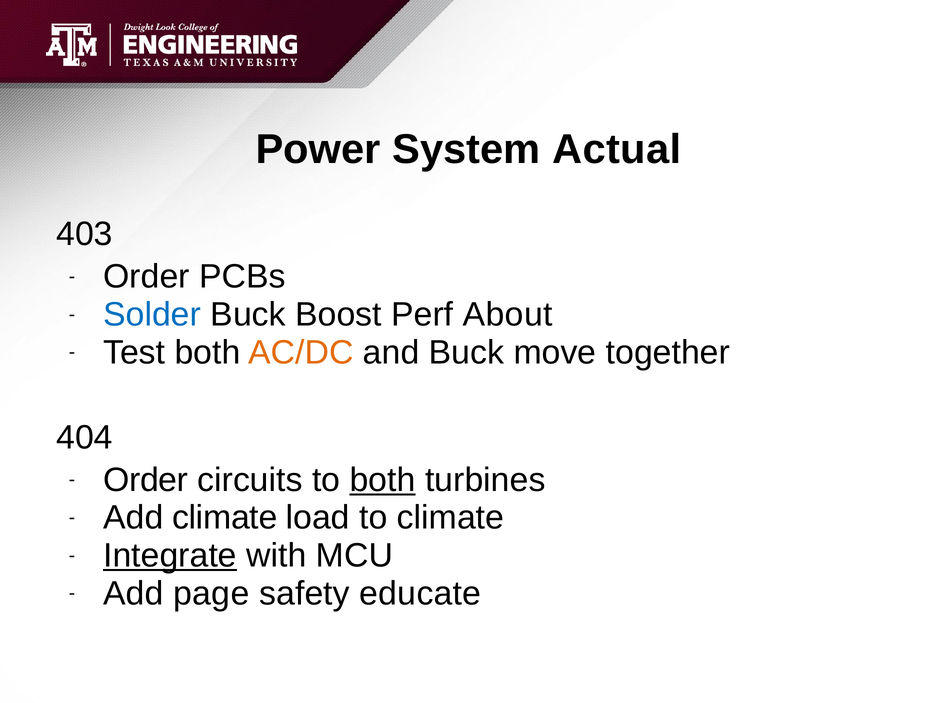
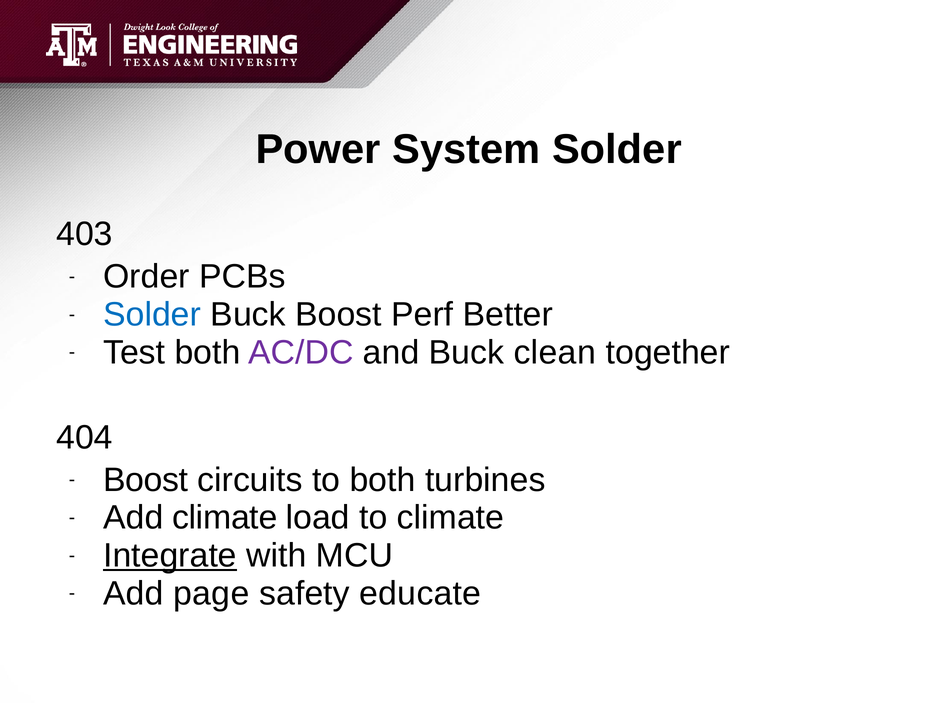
System Actual: Actual -> Solder
About: About -> Better
AC/DC colour: orange -> purple
move: move -> clean
Order at (146, 480): Order -> Boost
both at (383, 480) underline: present -> none
